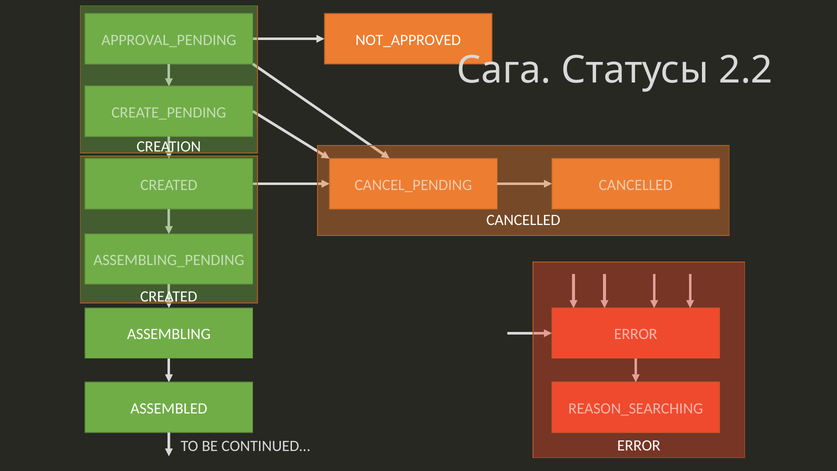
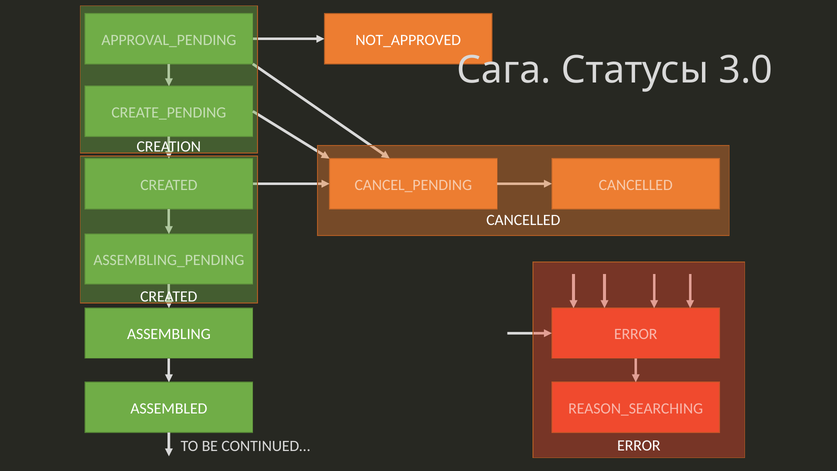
2.2: 2.2 -> 3.0
